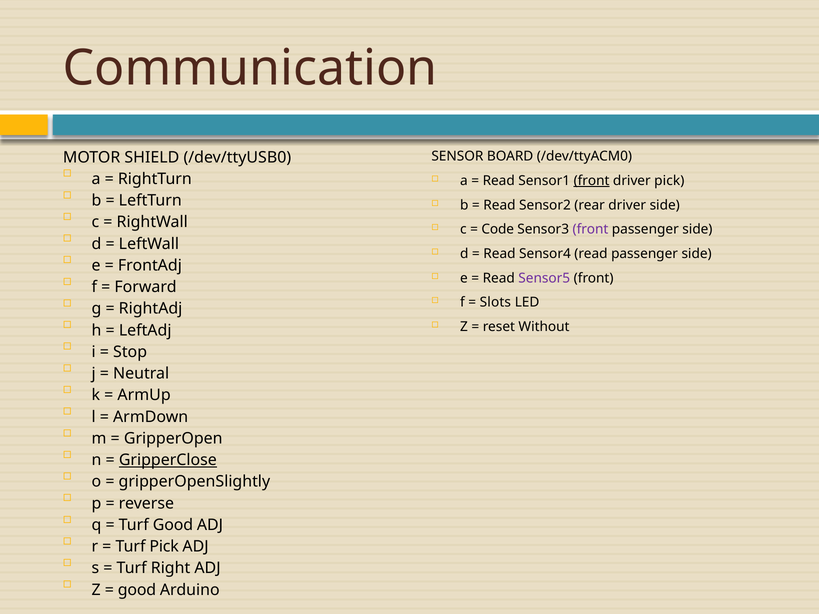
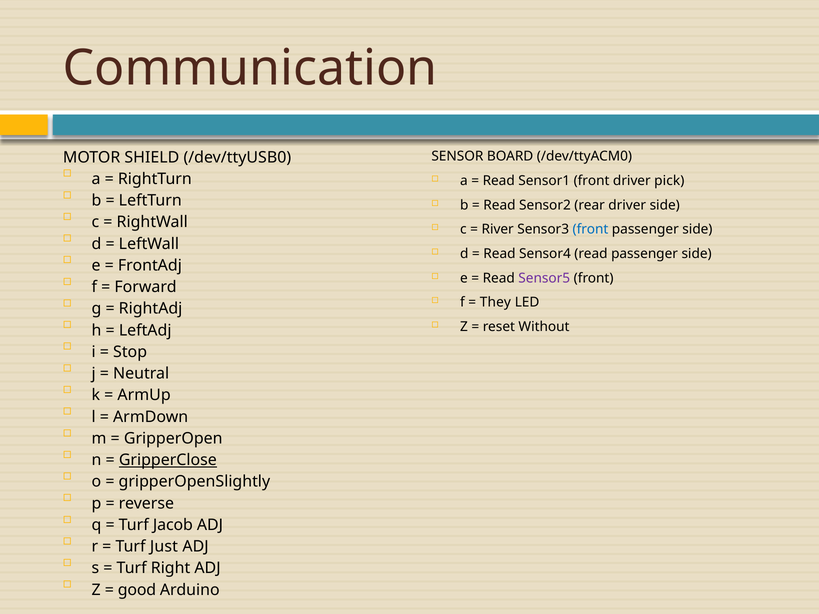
front at (592, 181) underline: present -> none
Code: Code -> River
front at (590, 229) colour: purple -> blue
Slots: Slots -> They
Turf Good: Good -> Jacob
Turf Pick: Pick -> Just
